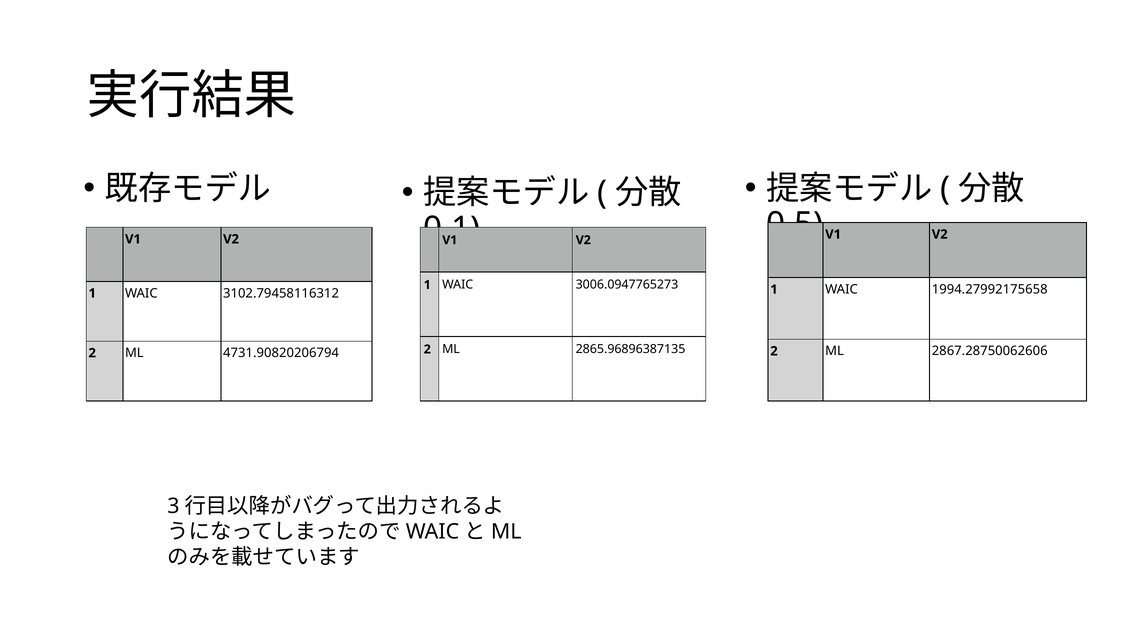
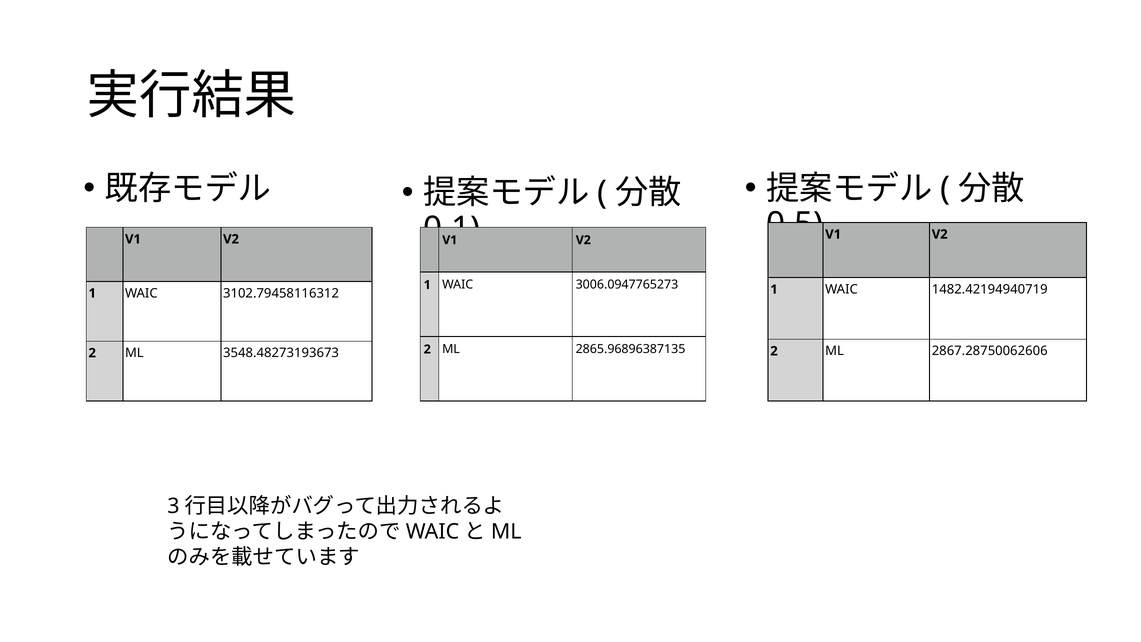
1994.27992175658: 1994.27992175658 -> 1482.42194940719
4731.90820206794: 4731.90820206794 -> 3548.48273193673
